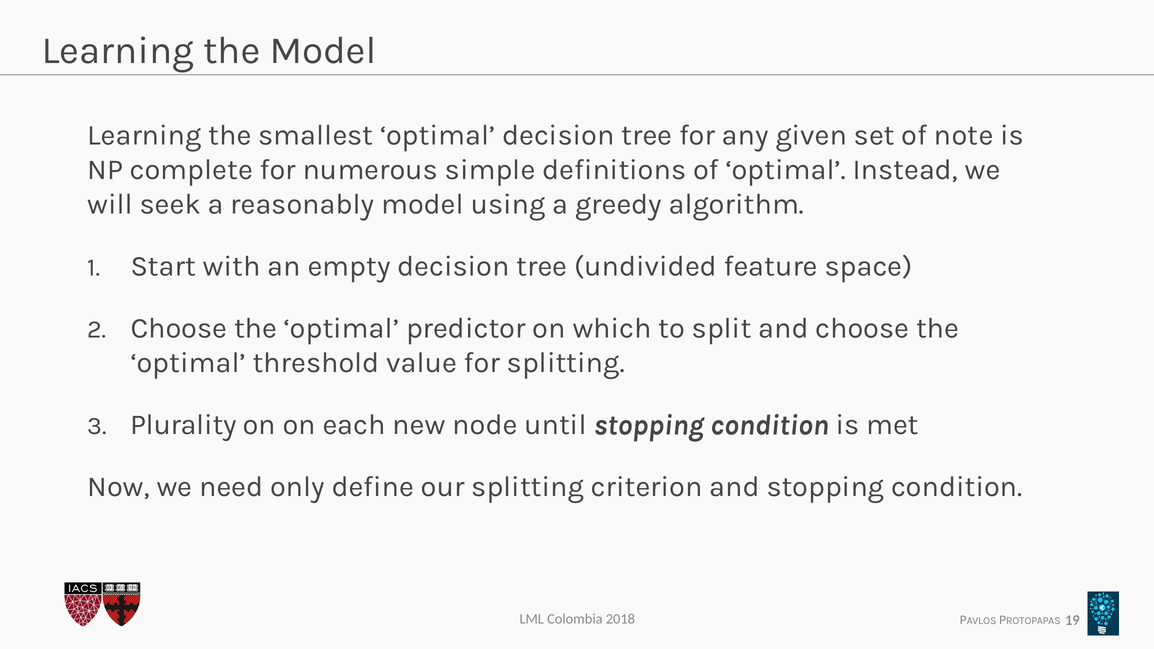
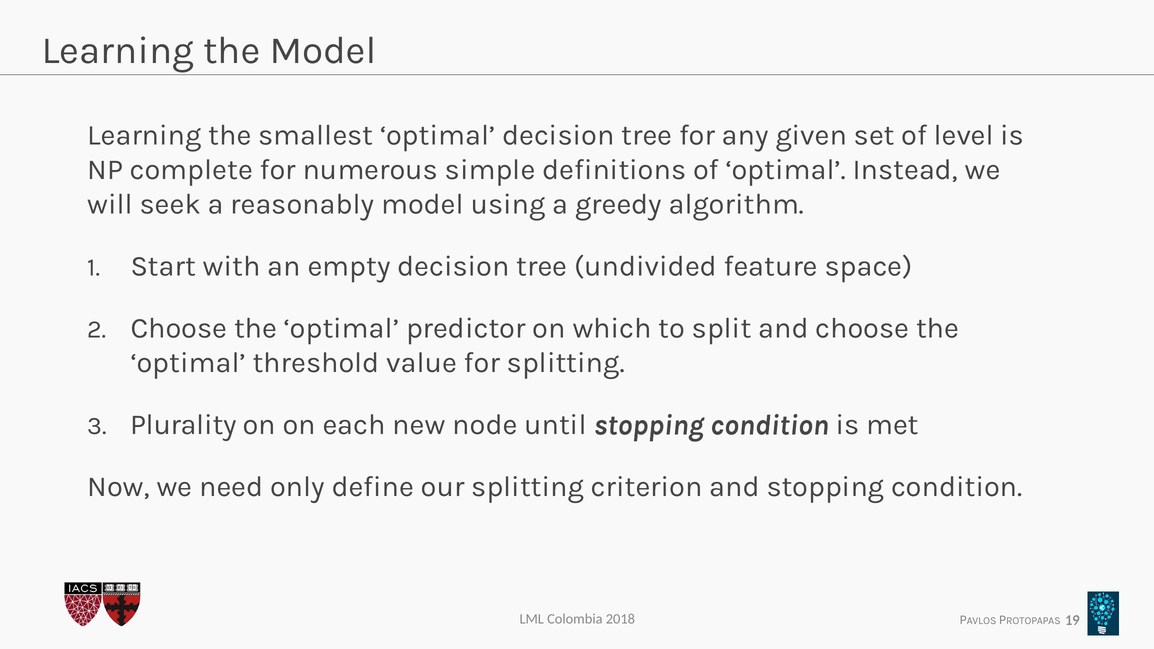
note: note -> level
